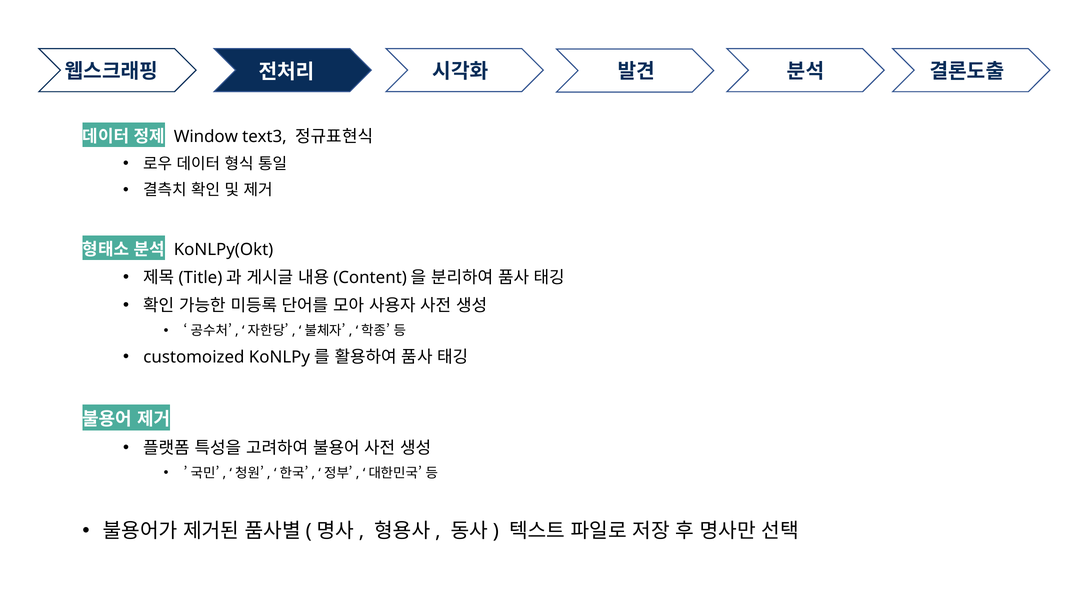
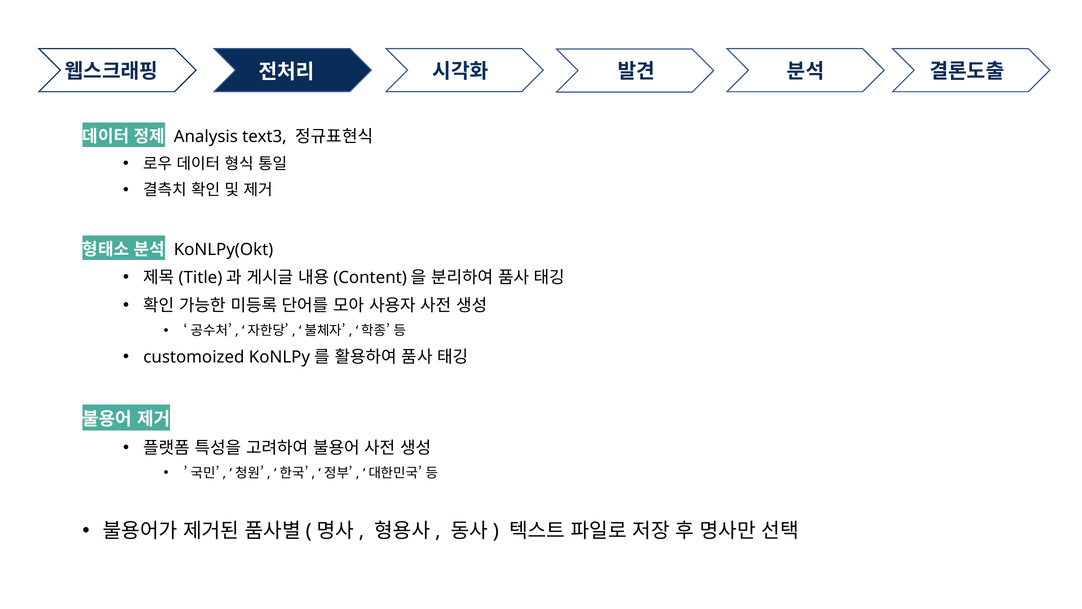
Window: Window -> Analysis
